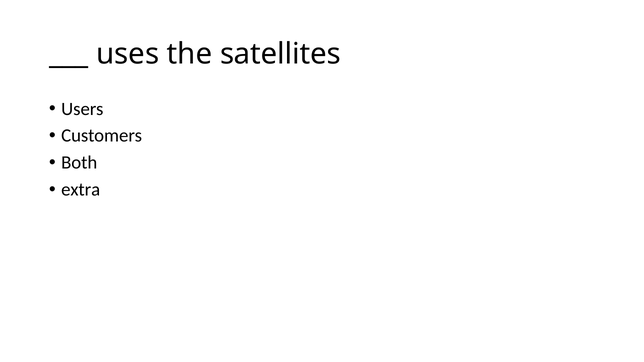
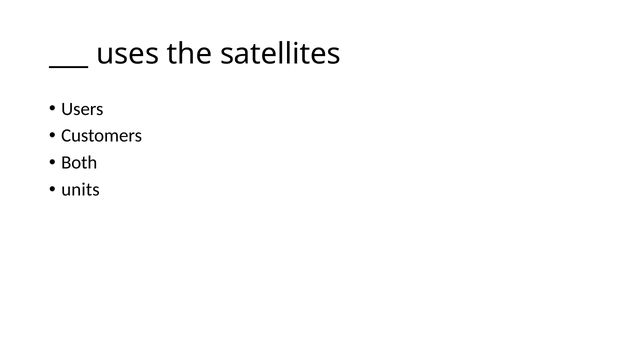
extra: extra -> units
